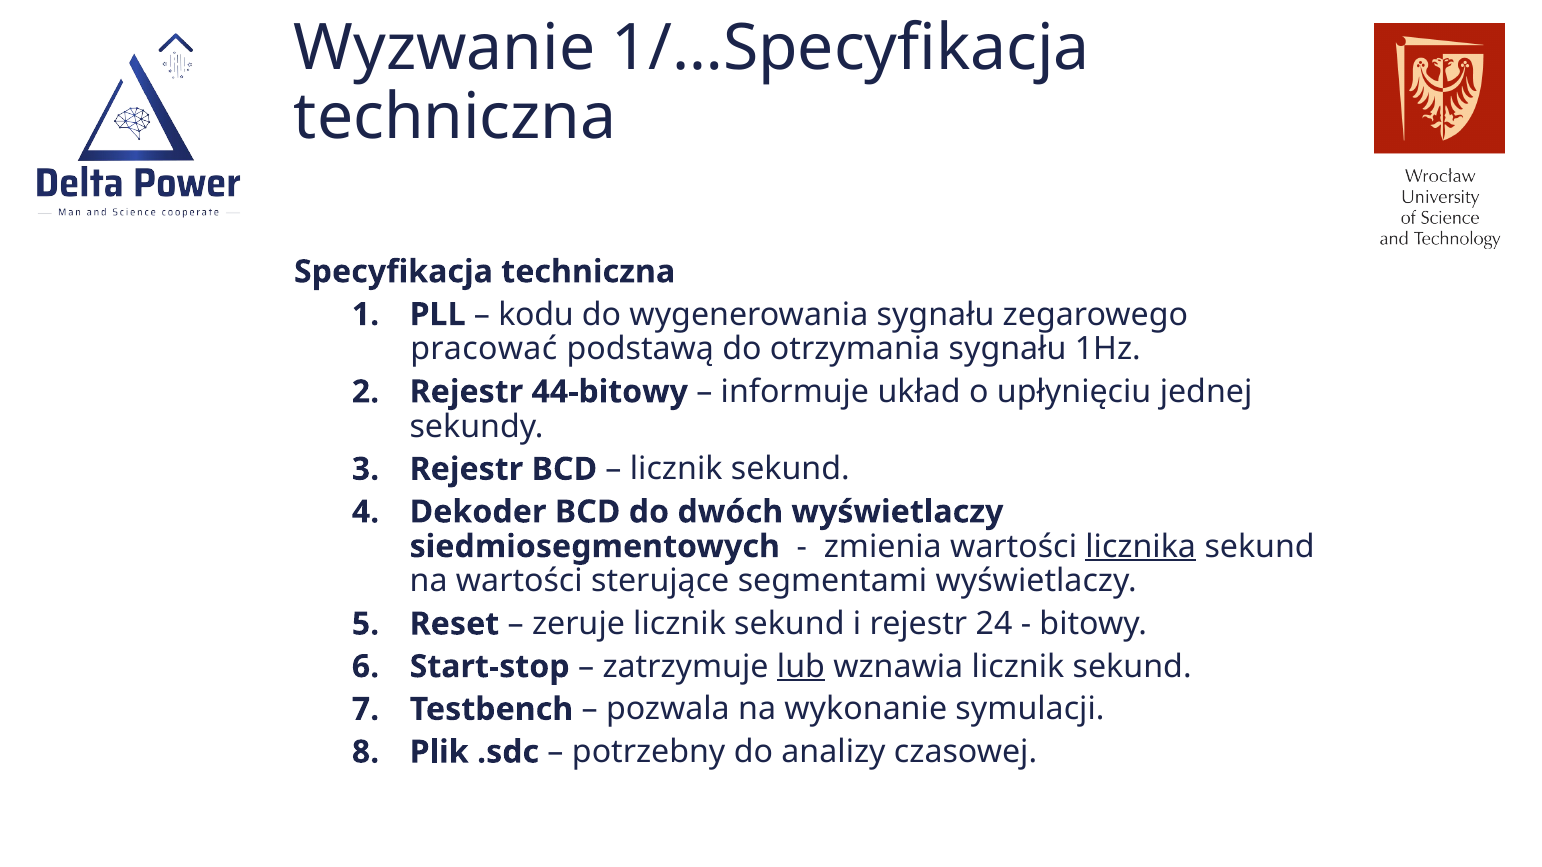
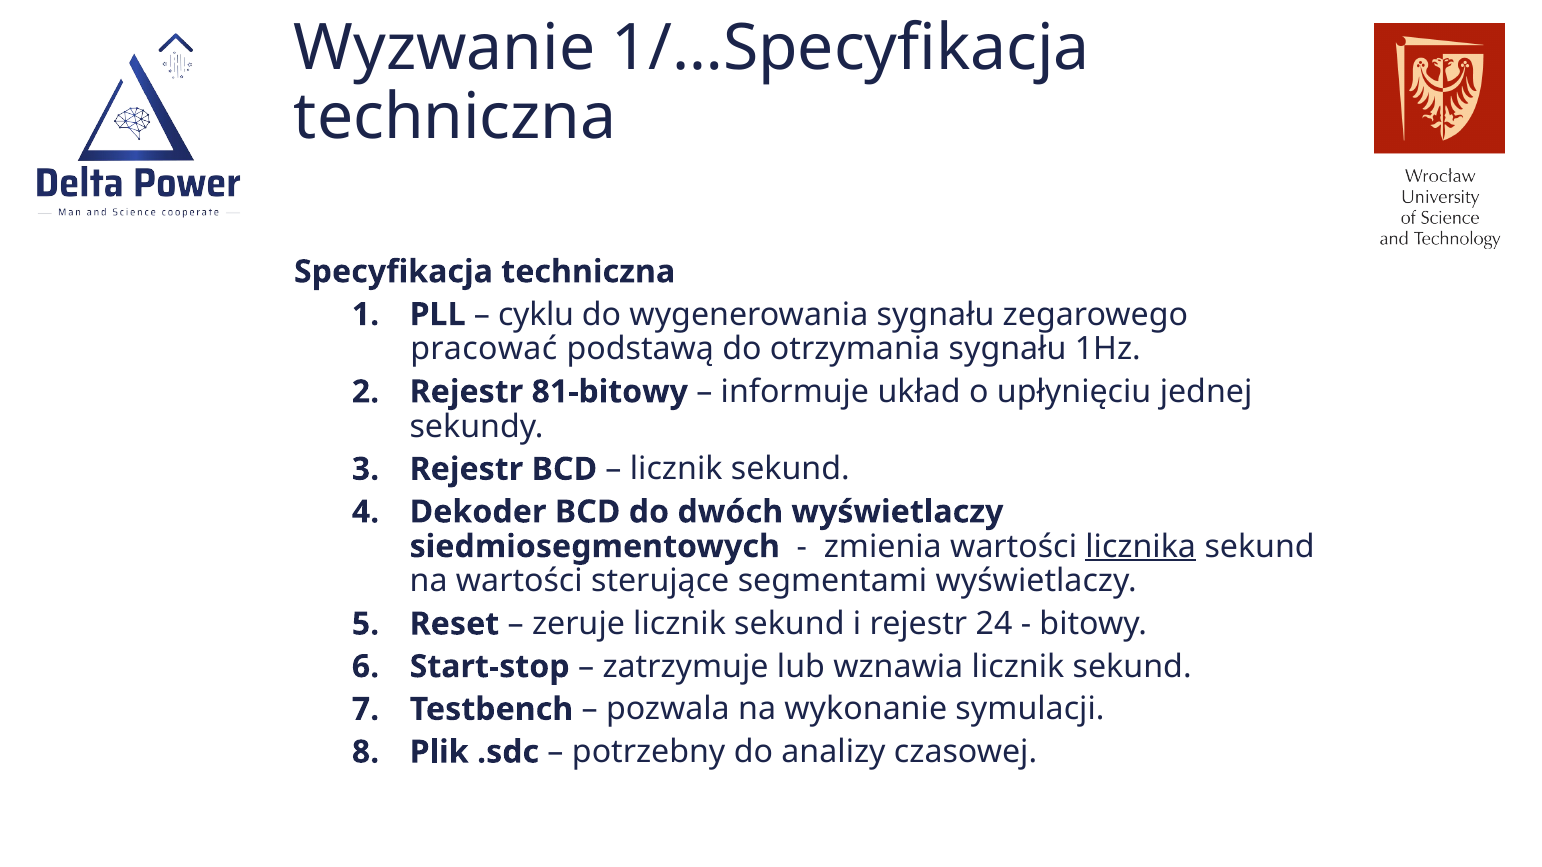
kodu: kodu -> cyklu
44-bitowy: 44-bitowy -> 81-bitowy
lub underline: present -> none
